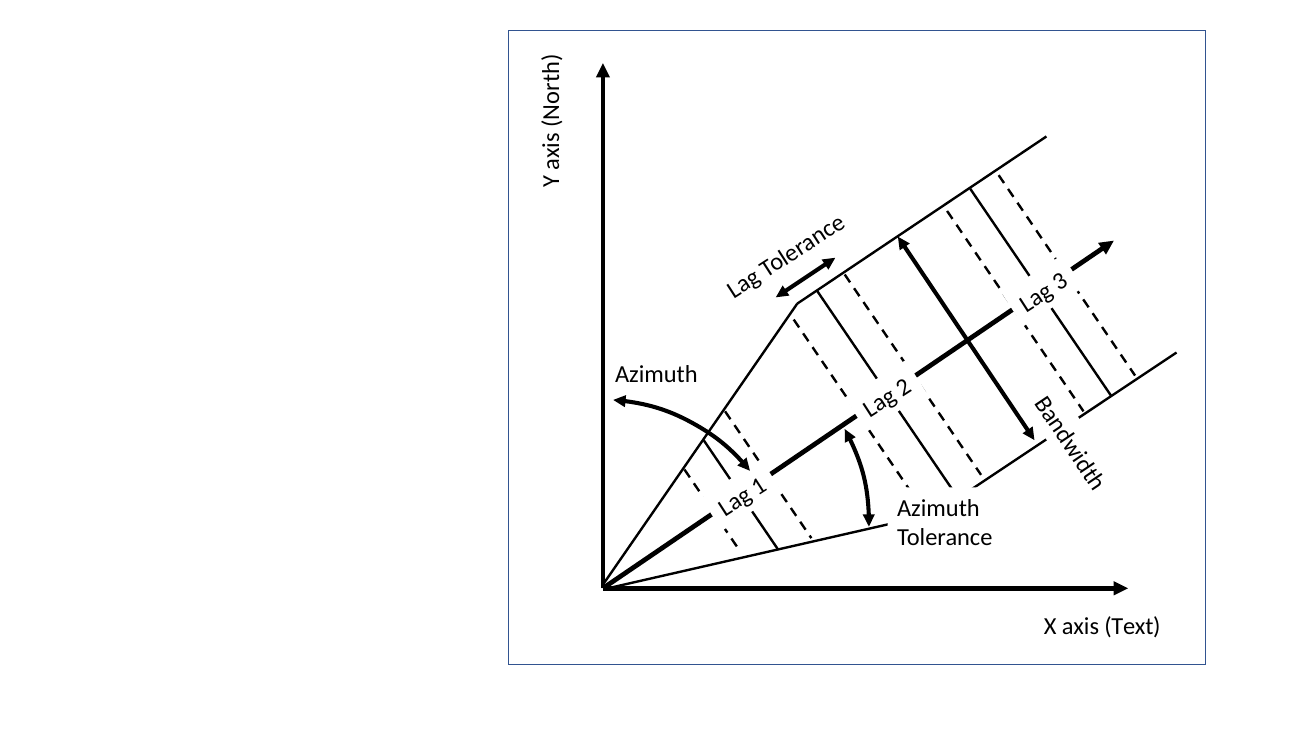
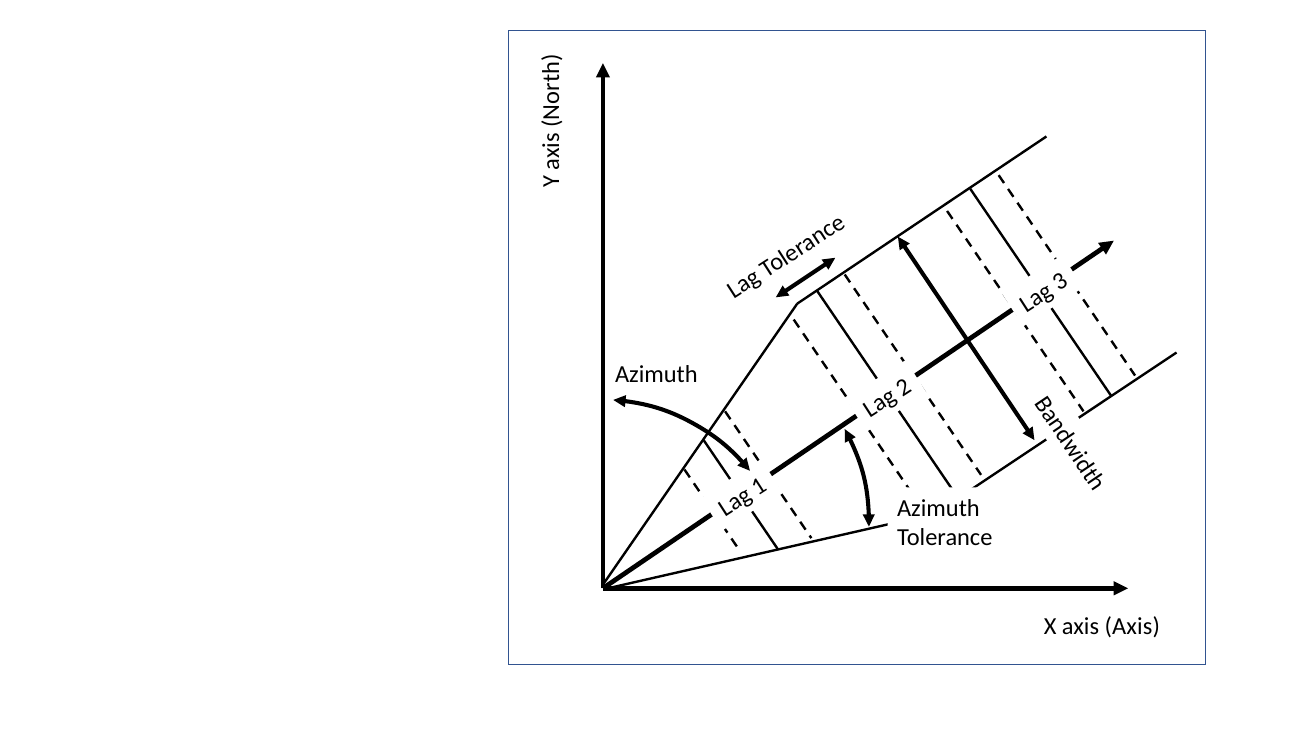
axis Text: Text -> Axis
